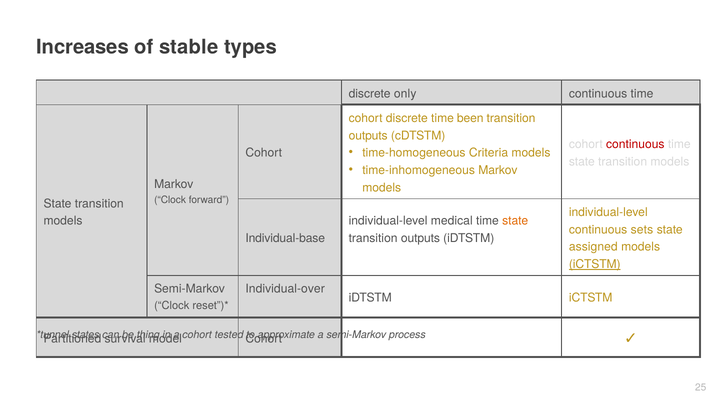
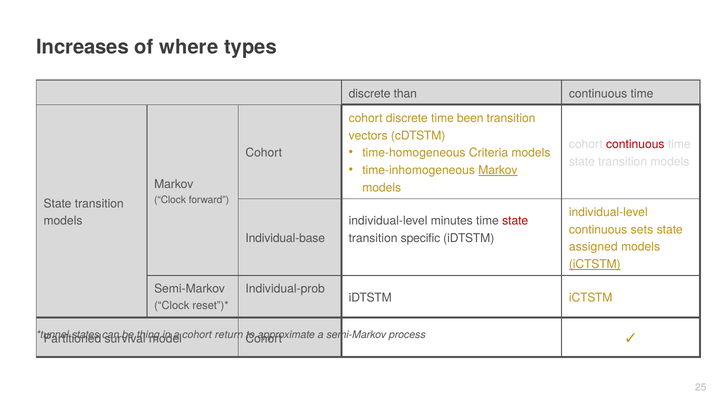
stable: stable -> where
only: only -> than
outputs at (368, 135): outputs -> vectors
Markov at (498, 170) underline: none -> present
medical: medical -> minutes
state at (515, 221) colour: orange -> red
outputs at (420, 238): outputs -> specific
Individual-over: Individual-over -> Individual-prob
tested: tested -> return
